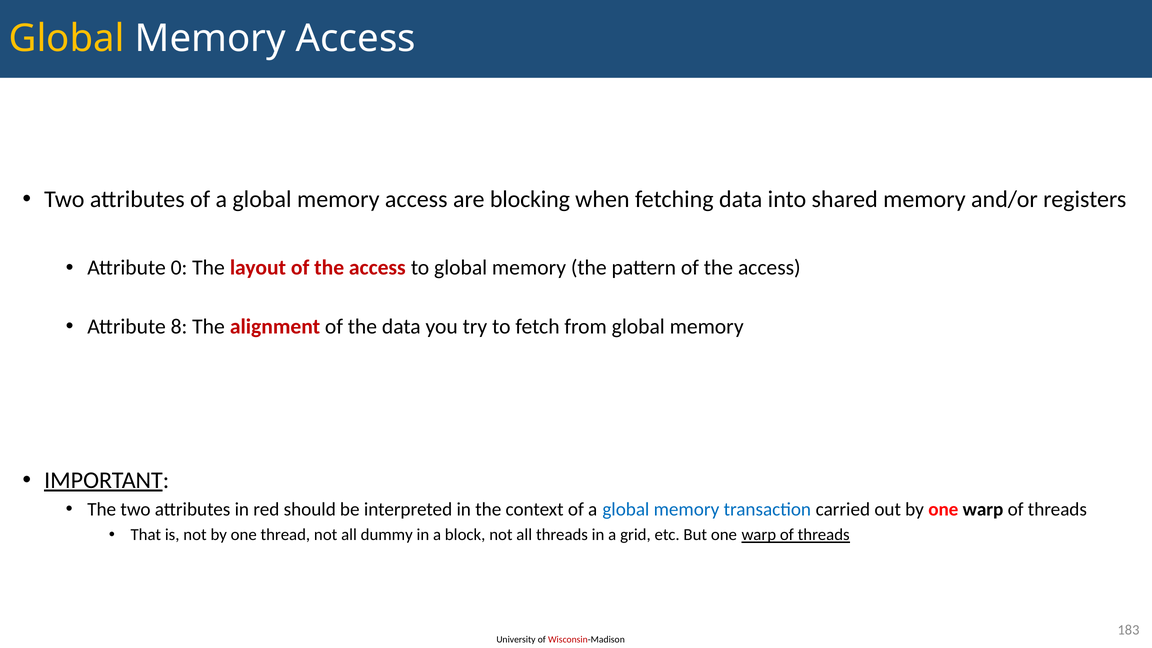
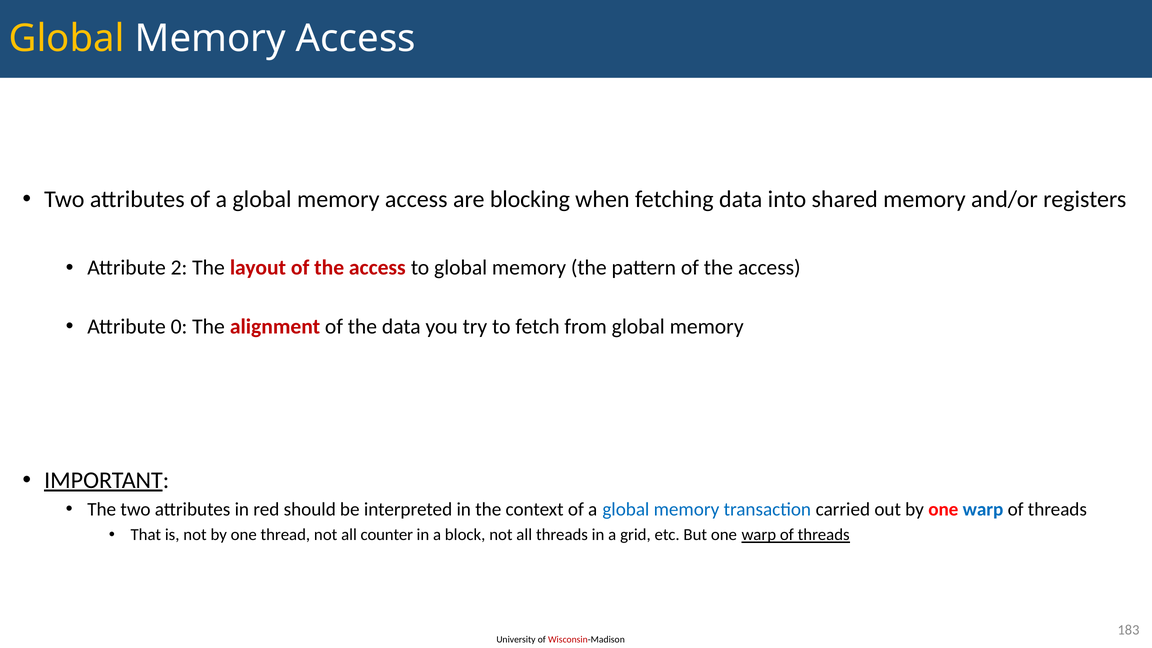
0: 0 -> 2
8: 8 -> 0
warp at (983, 509) colour: black -> blue
dummy: dummy -> counter
